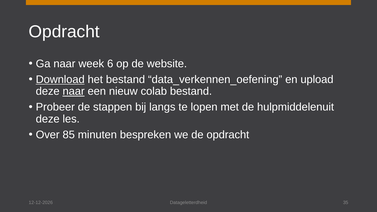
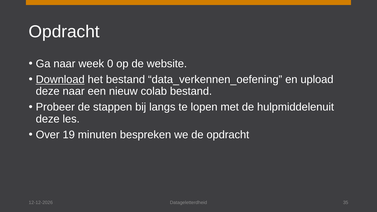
6: 6 -> 0
naar at (74, 91) underline: present -> none
85: 85 -> 19
